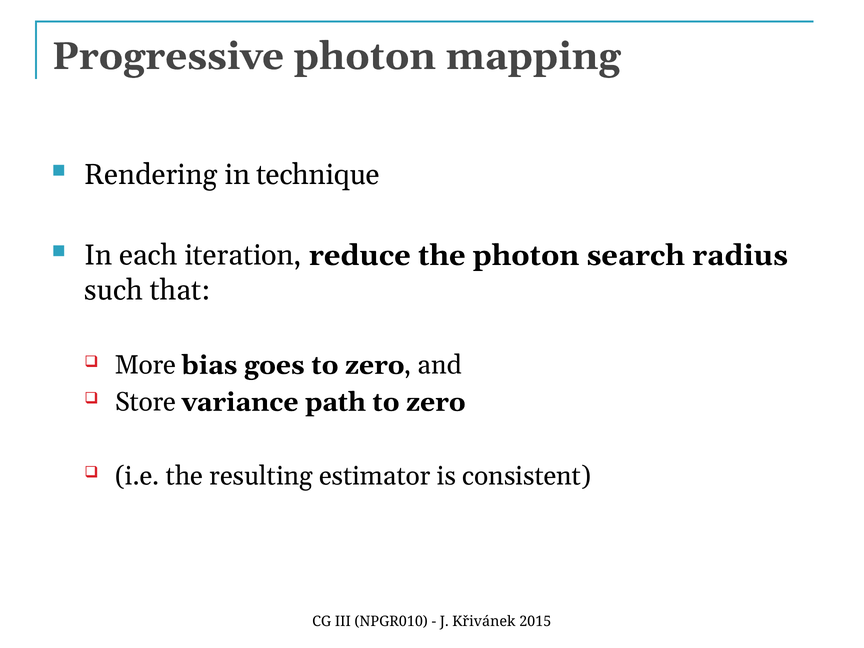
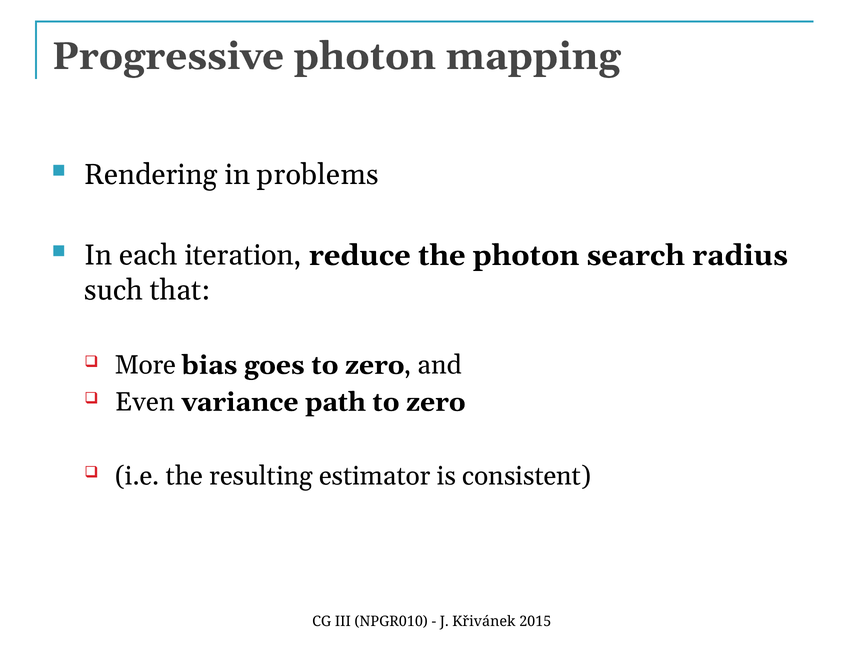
technique: technique -> problems
Store: Store -> Even
